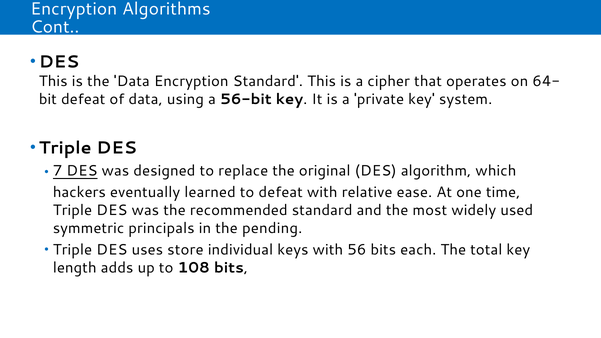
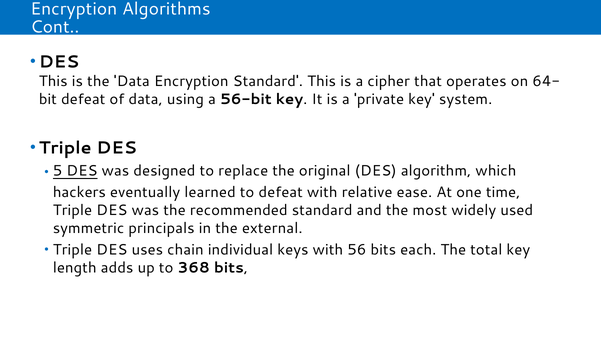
7: 7 -> 5
pending: pending -> external
store: store -> chain
108: 108 -> 368
